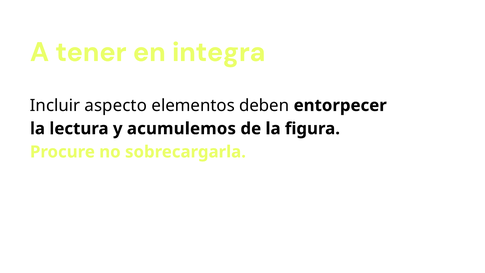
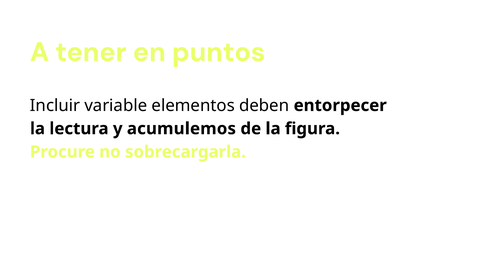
integra: integra -> puntos
aspecto: aspecto -> variable
